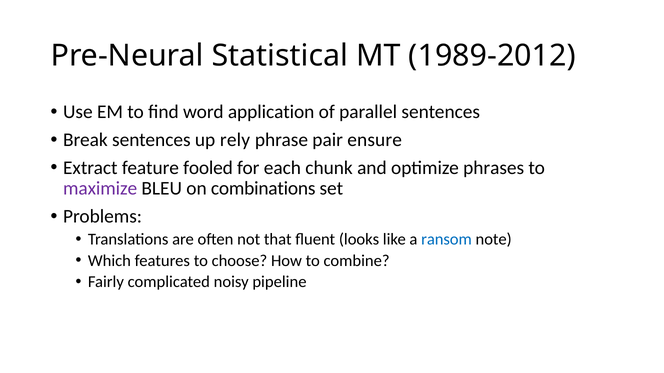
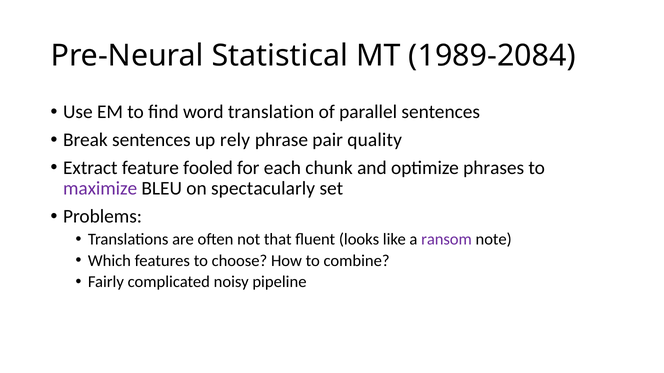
1989-2012: 1989-2012 -> 1989-2084
application: application -> translation
ensure: ensure -> quality
combinations: combinations -> spectacularly
ransom colour: blue -> purple
